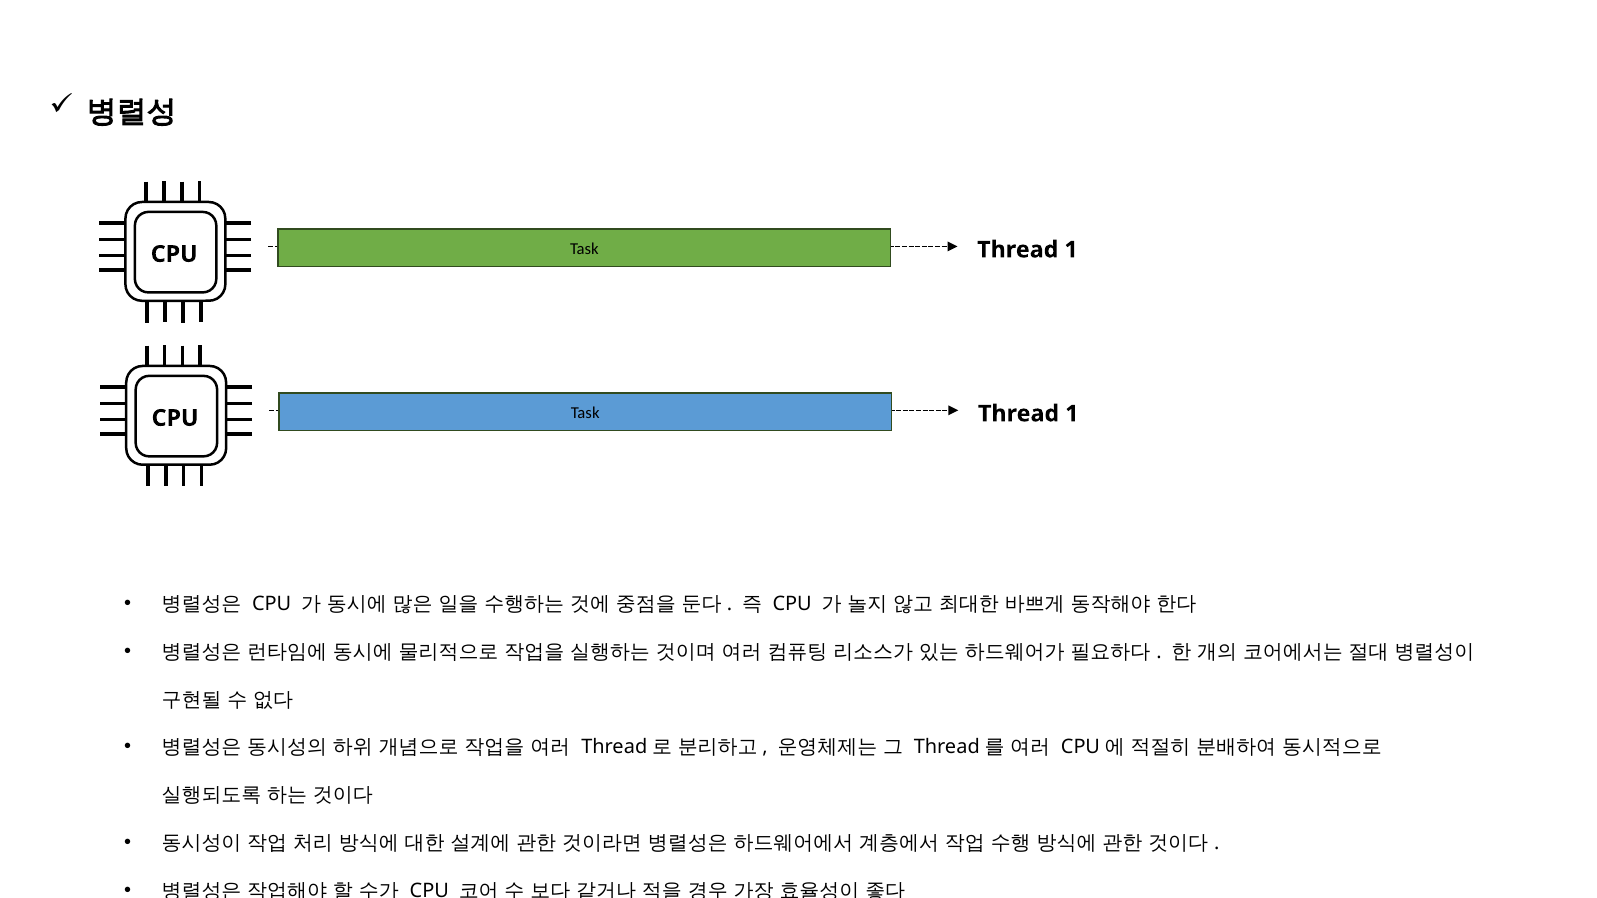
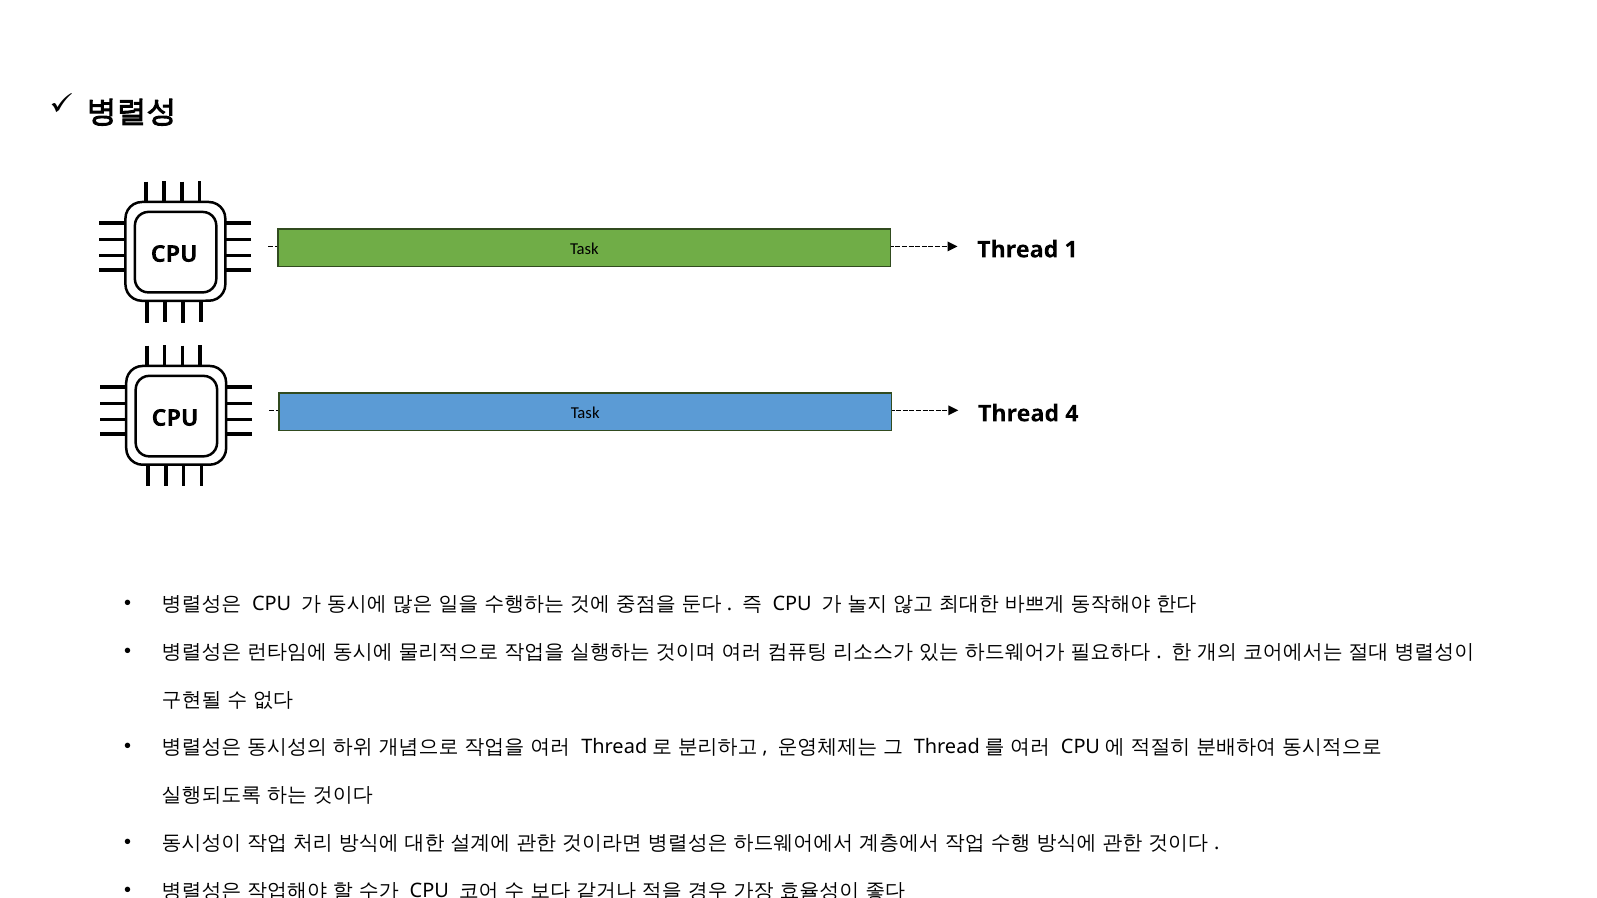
CPU Task Thread 1: 1 -> 4
